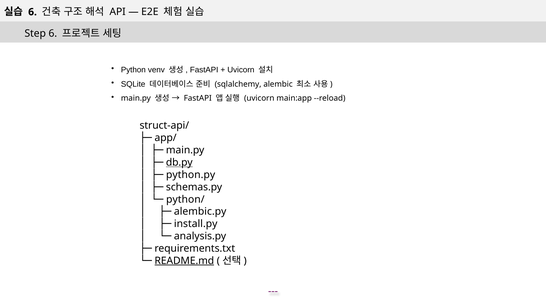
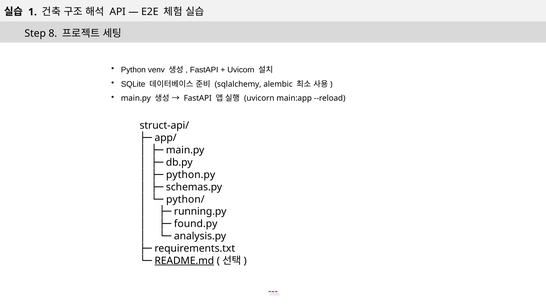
6 at (33, 12): 6 -> 1
Step 6: 6 -> 8
db.py underline: present -> none
alembic.py: alembic.py -> running.py
install.py: install.py -> found.py
